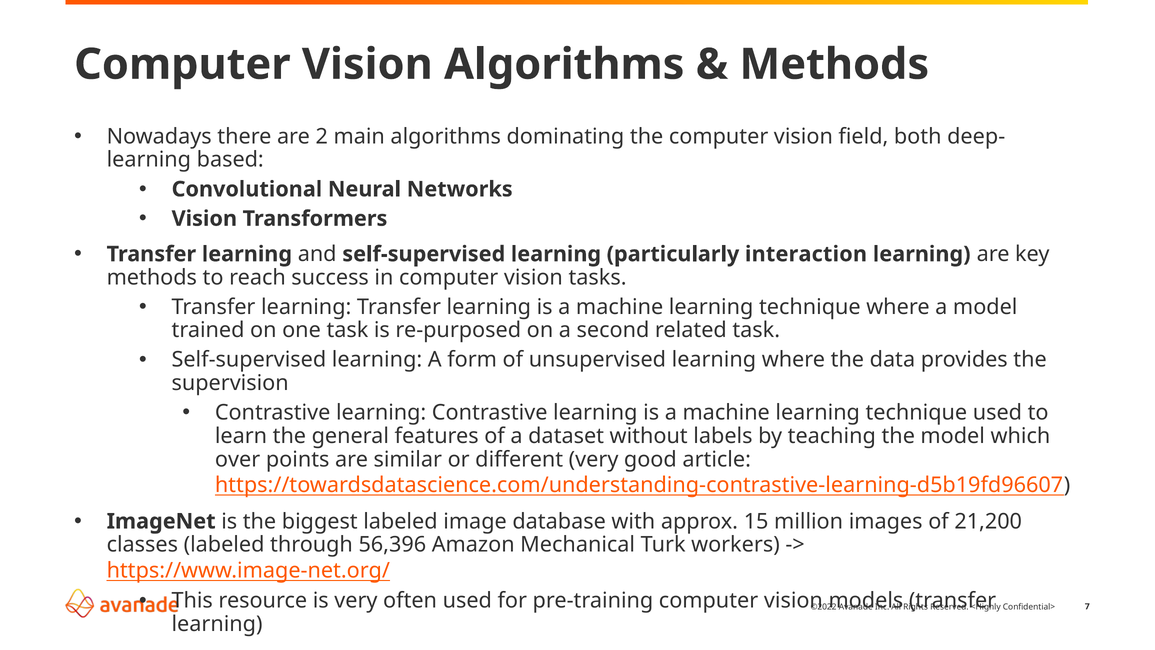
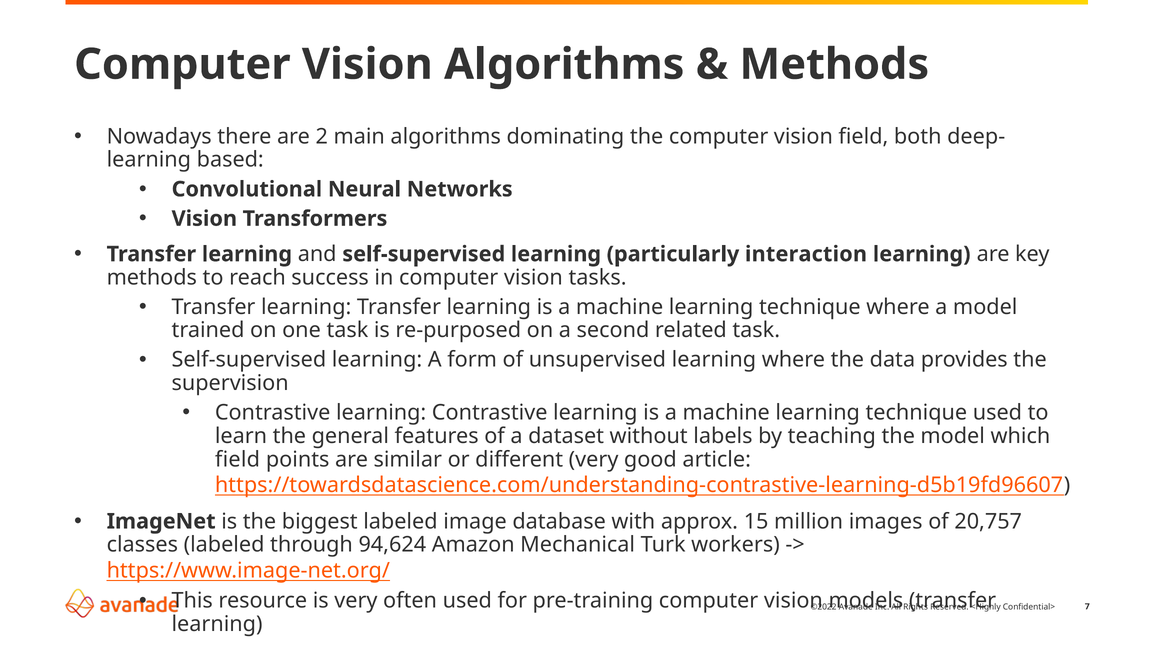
over at (238, 459): over -> field
21,200: 21,200 -> 20,757
56,396: 56,396 -> 94,624
